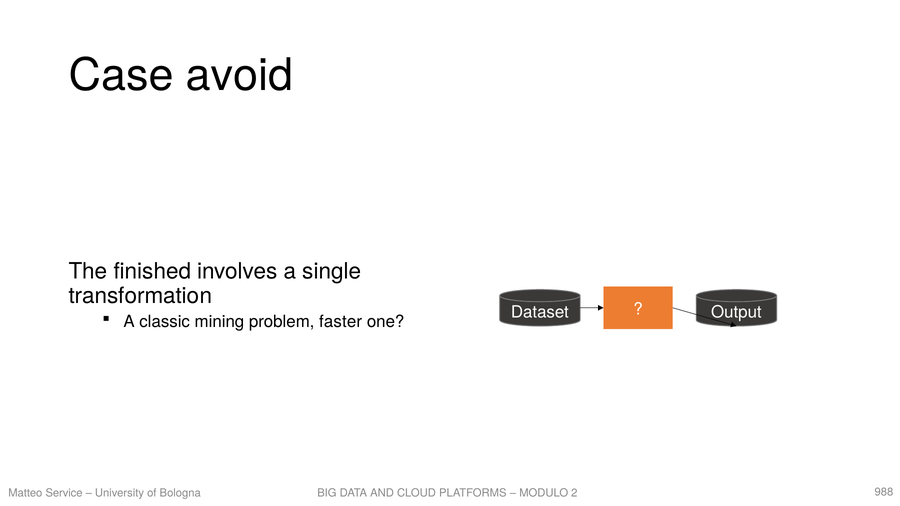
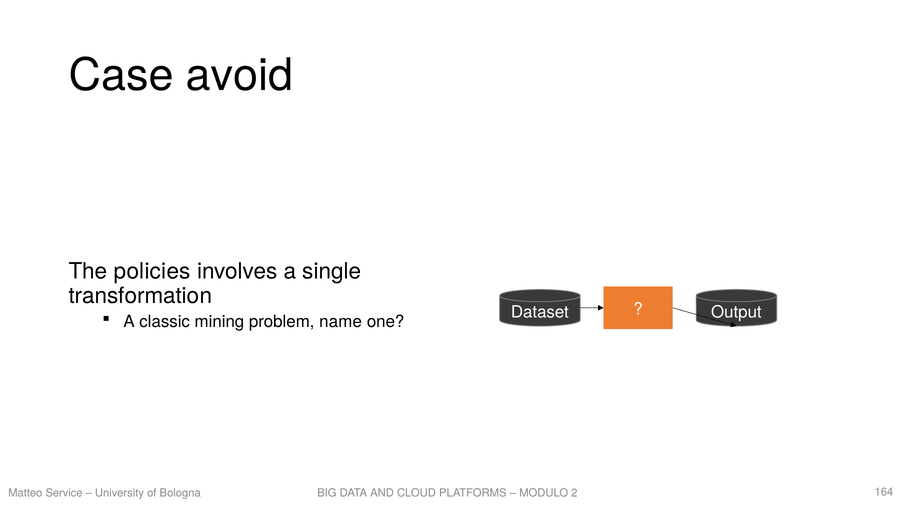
finished: finished -> policies
faster: faster -> name
988: 988 -> 164
